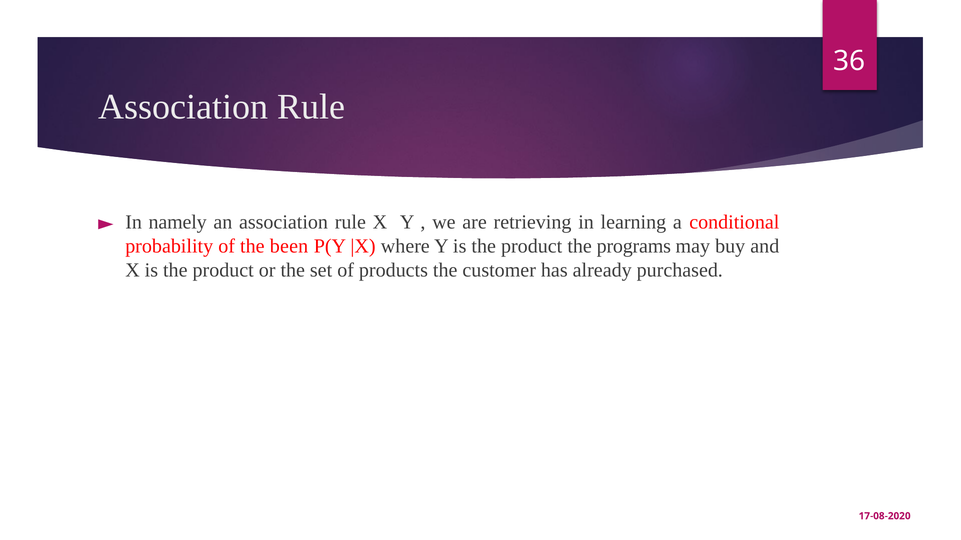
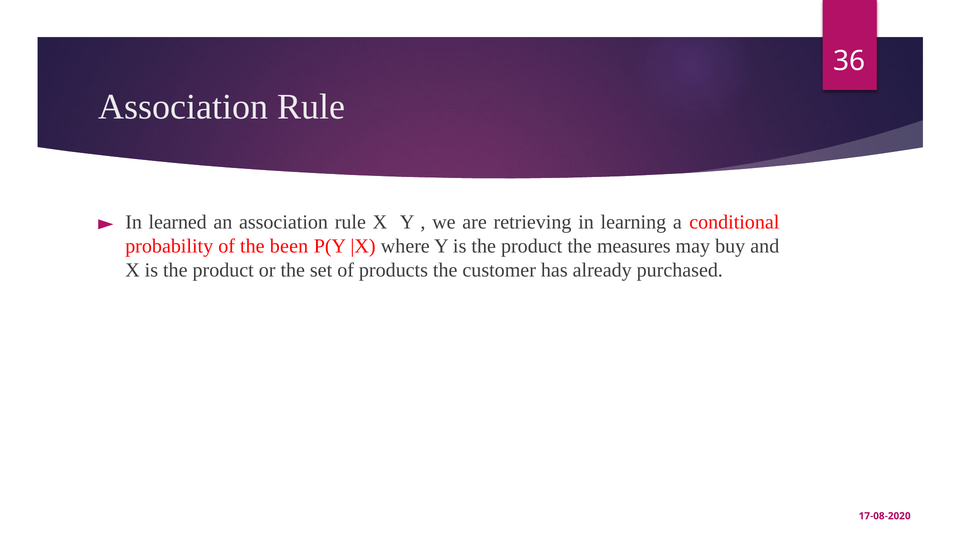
namely: namely -> learned
programs: programs -> measures
